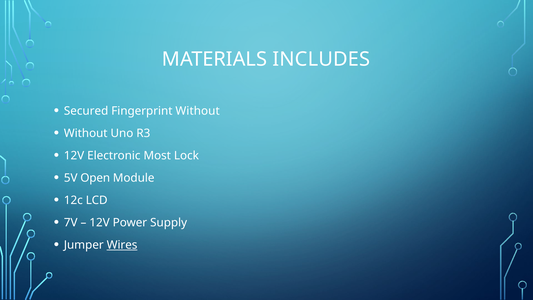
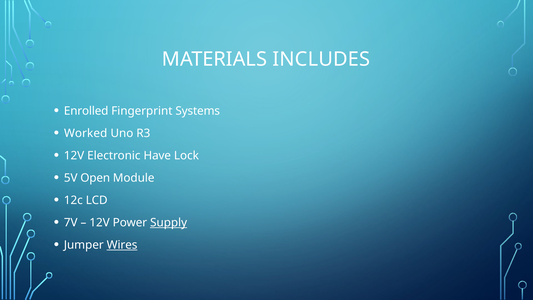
Secured: Secured -> Enrolled
Fingerprint Without: Without -> Systems
Without at (86, 133): Without -> Worked
Most: Most -> Have
Supply underline: none -> present
